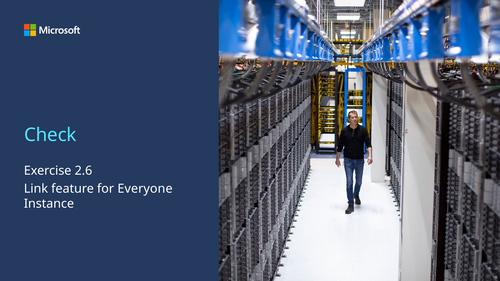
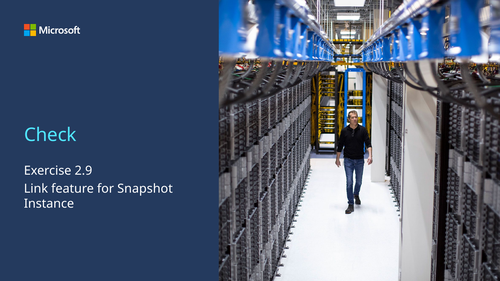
2.6: 2.6 -> 2.9
Everyone: Everyone -> Snapshot
